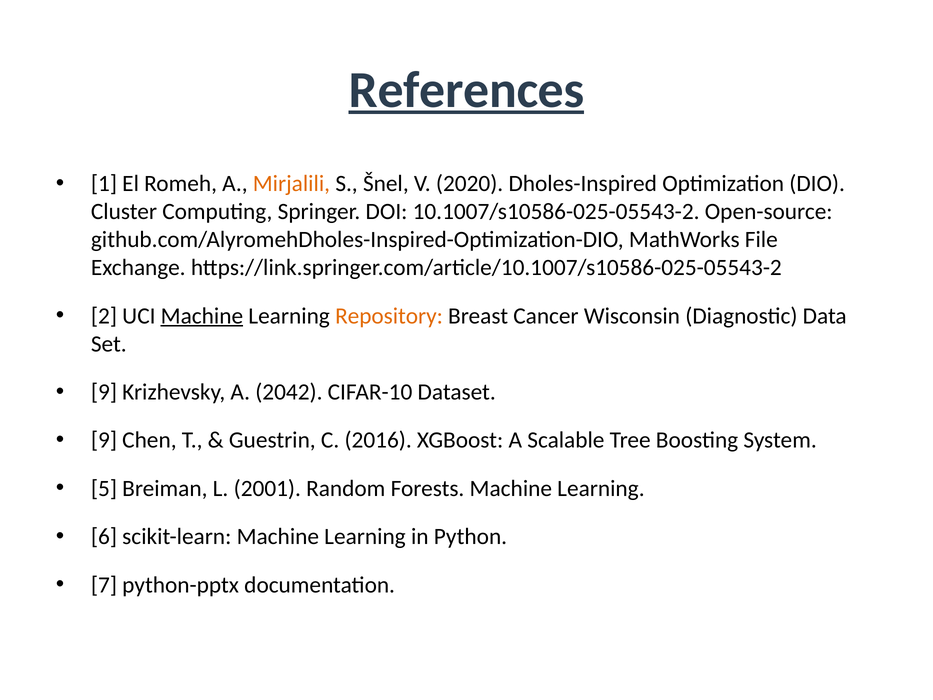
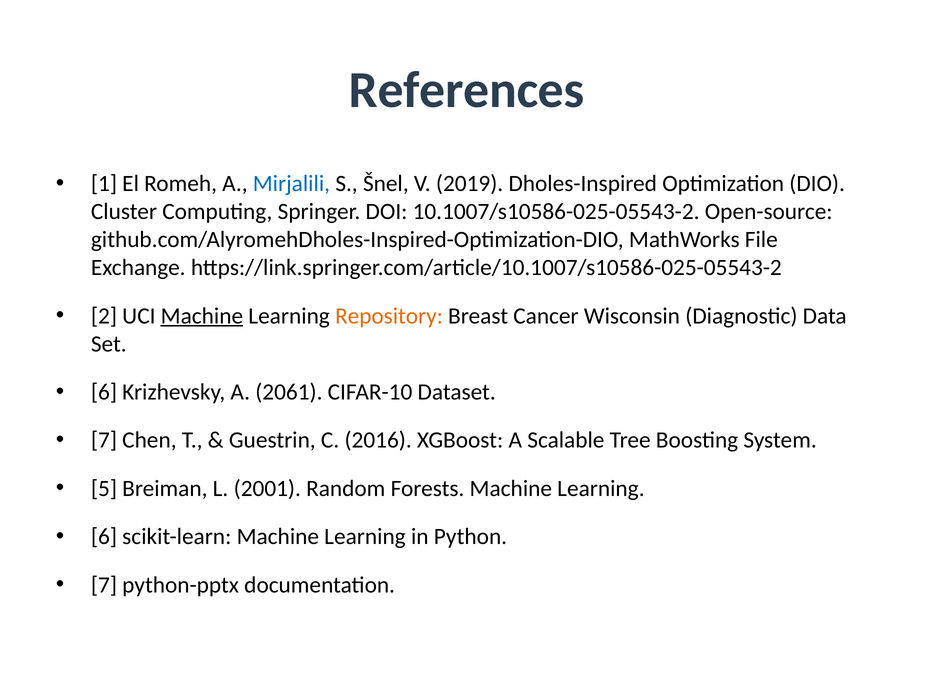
References underline: present -> none
Mirjalili colour: orange -> blue
2020: 2020 -> 2019
9 at (104, 392): 9 -> 6
2042: 2042 -> 2061
9 at (104, 440): 9 -> 7
